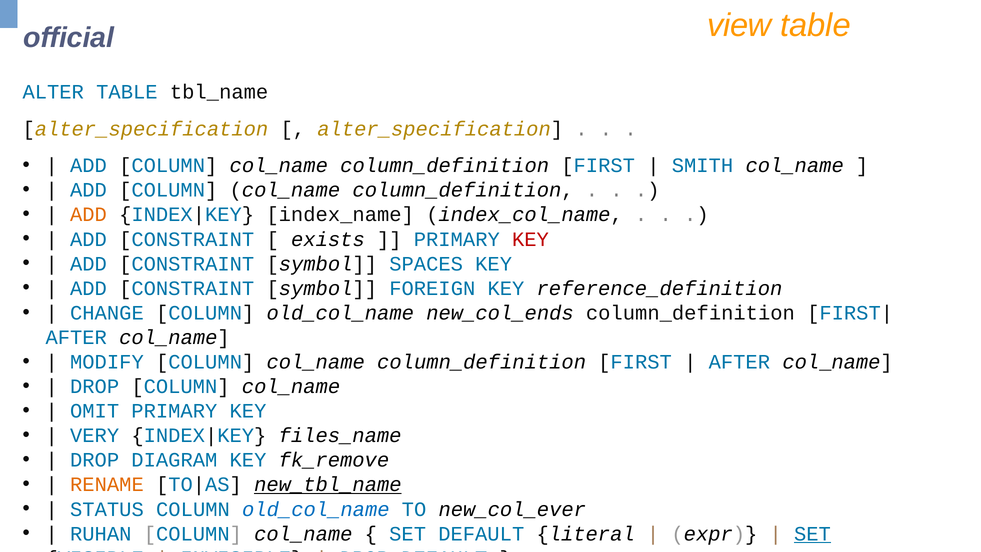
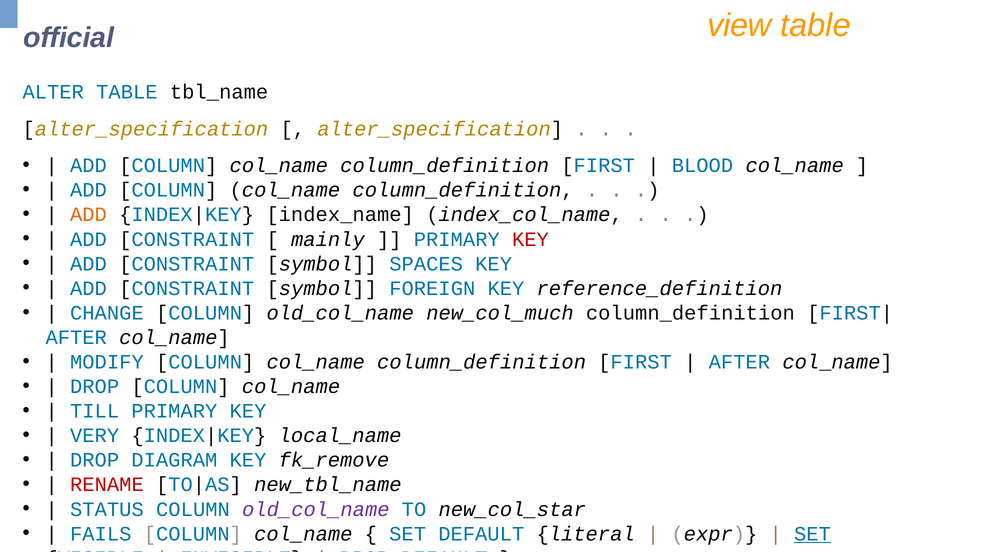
SMITH: SMITH -> BLOOD
exists: exists -> mainly
new_col_ends: new_col_ends -> new_col_much
OMIT: OMIT -> TILL
files_name: files_name -> local_name
RENAME colour: orange -> red
new_tbl_name underline: present -> none
old_col_name at (316, 509) colour: blue -> purple
new_col_ever: new_col_ever -> new_col_star
RUHAN: RUHAN -> FAILS
